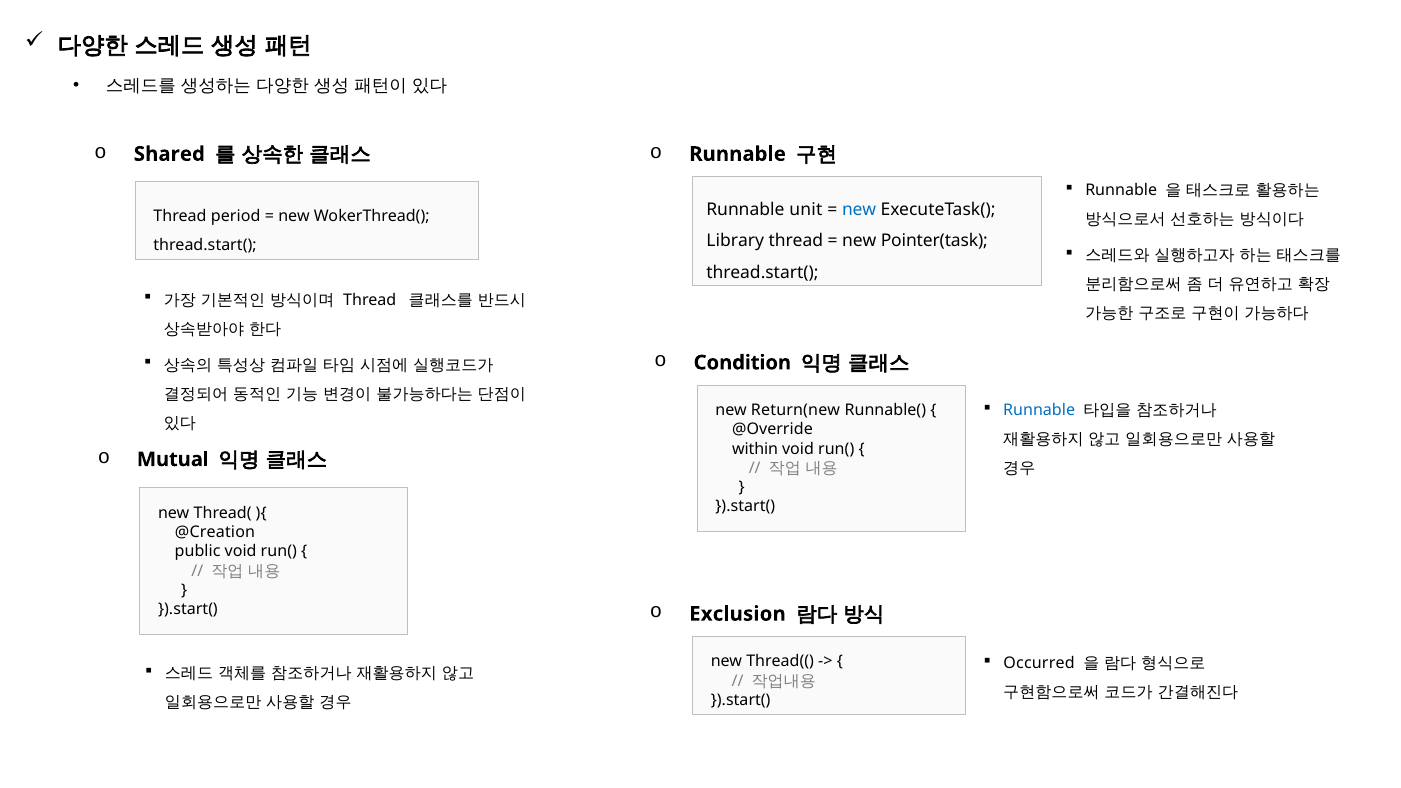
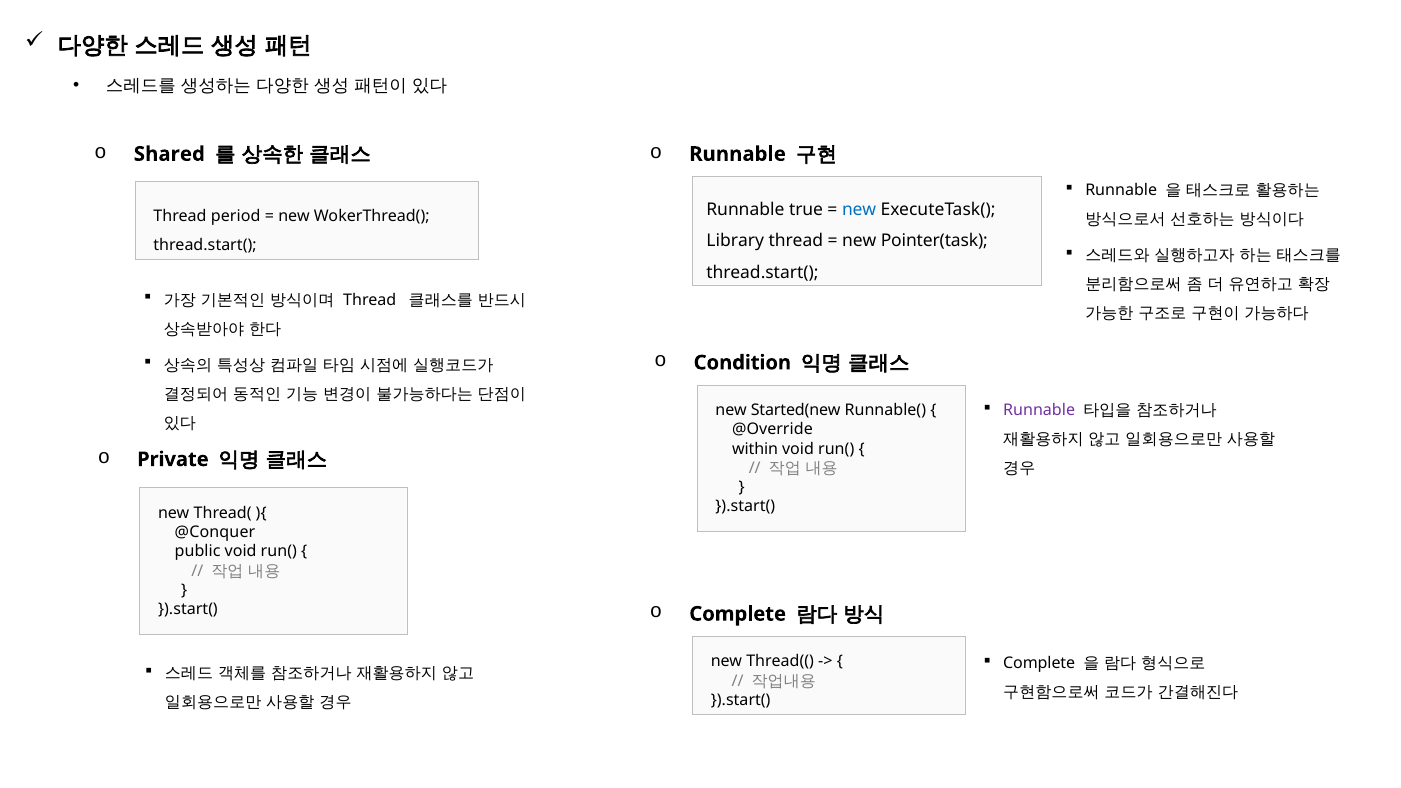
unit: unit -> true
Runnable at (1039, 410) colour: blue -> purple
Return(new: Return(new -> Started(new
Mutual: Mutual -> Private
@Creation: @Creation -> @Conquer
Exclusion at (737, 614): Exclusion -> Complete
Occurred at (1039, 664): Occurred -> Complete
